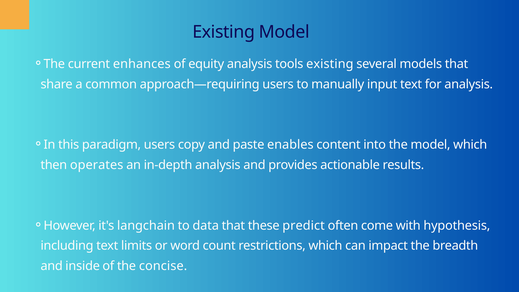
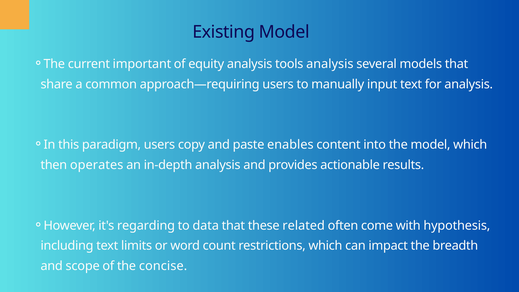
enhances: enhances -> important
tools existing: existing -> analysis
langchain: langchain -> regarding
predict: predict -> related
inside: inside -> scope
